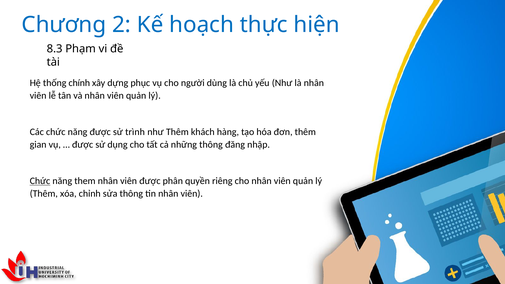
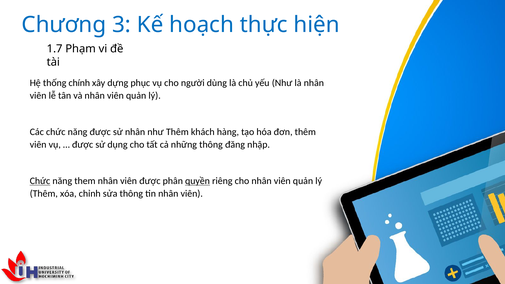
2: 2 -> 3
8.3: 8.3 -> 1.7
sử trình: trình -> nhân
gian at (38, 145): gian -> viên
quyền underline: none -> present
